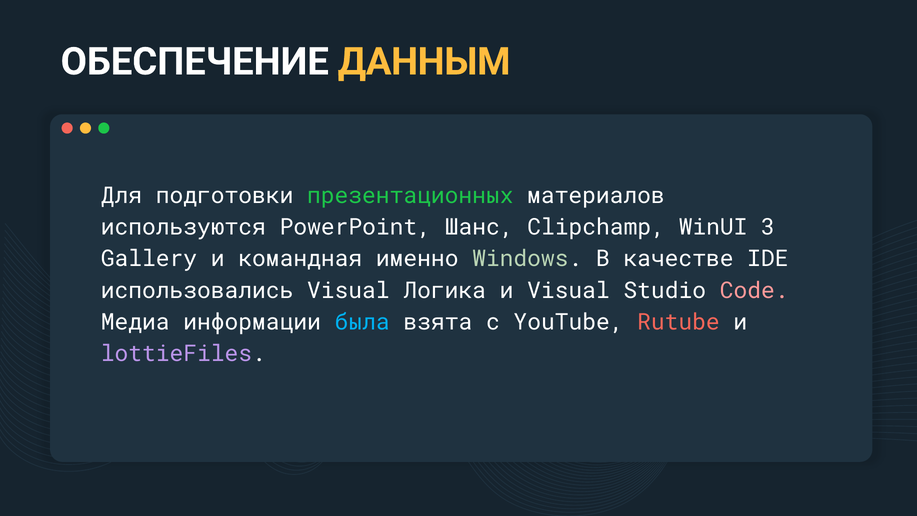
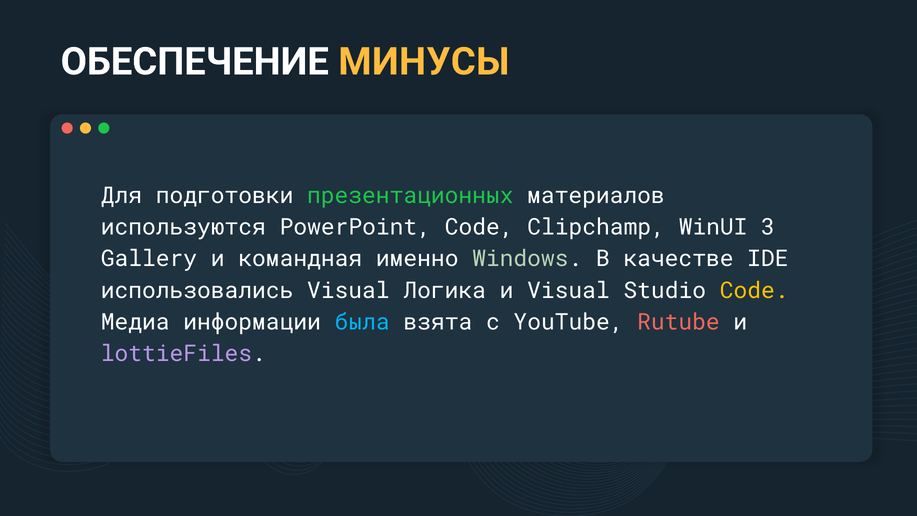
ДАННЫМ: ДАННЫМ -> МИНУСЫ
PowerPoint Шанс: Шанс -> Code
Code at (754, 290) colour: pink -> yellow
